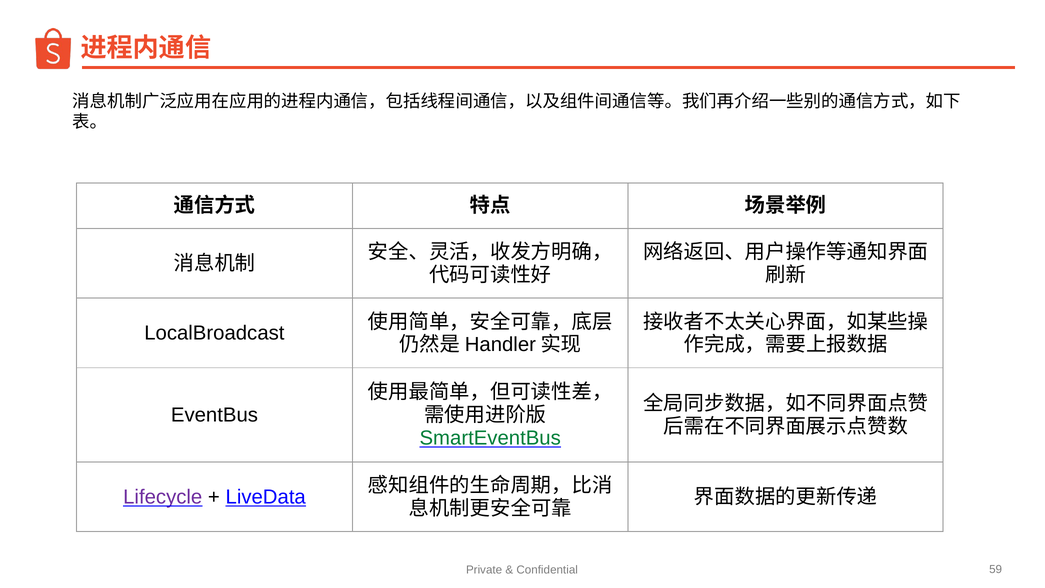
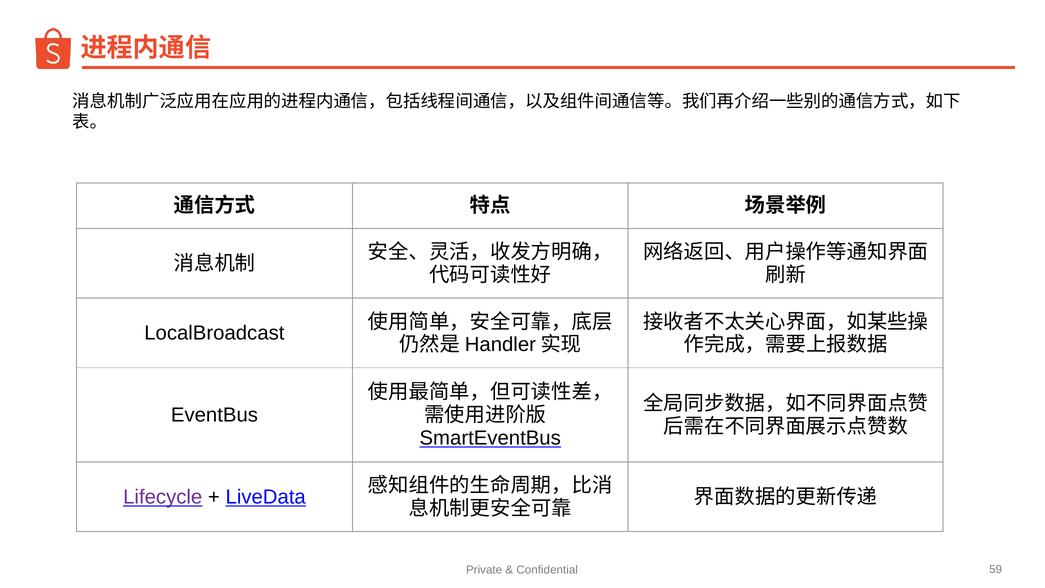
SmartEventBus colour: green -> black
